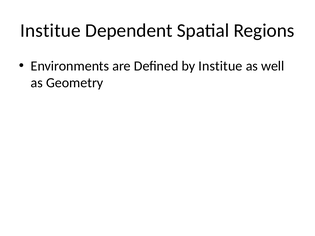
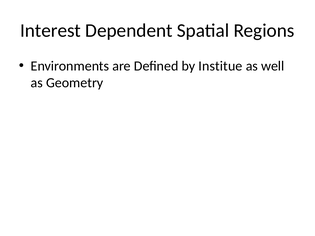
Institue at (50, 30): Institue -> Interest
